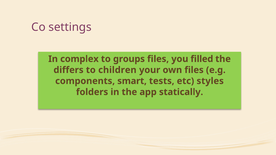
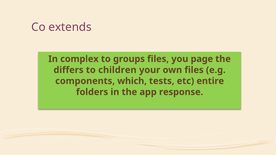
settings: settings -> extends
filled: filled -> page
smart: smart -> which
styles: styles -> entire
statically: statically -> response
